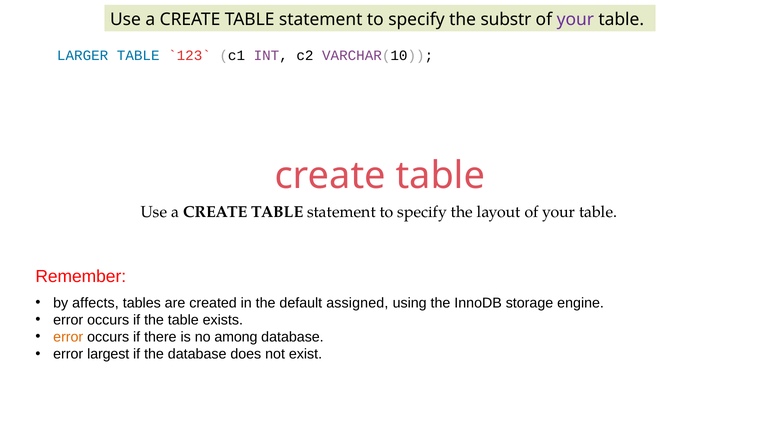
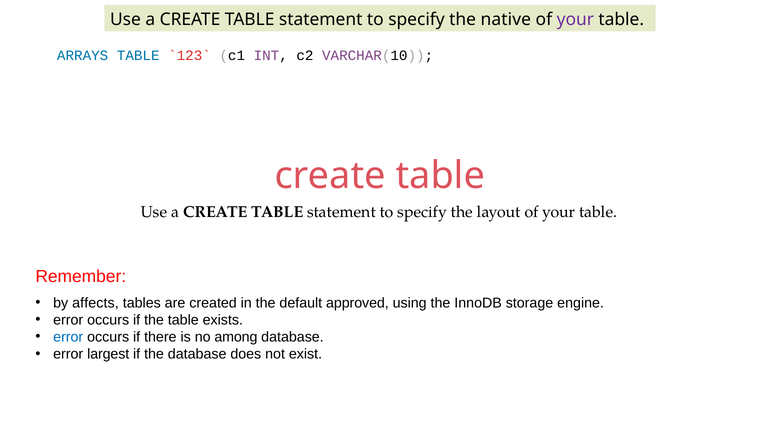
substr: substr -> native
LARGER: LARGER -> ARRAYS
assigned: assigned -> approved
error at (68, 337) colour: orange -> blue
